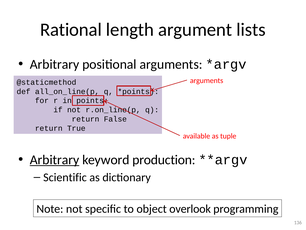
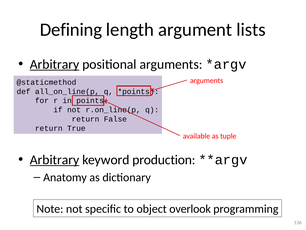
Rational: Rational -> Defining
Arbitrary at (55, 64) underline: none -> present
Scientific: Scientific -> Anatomy
